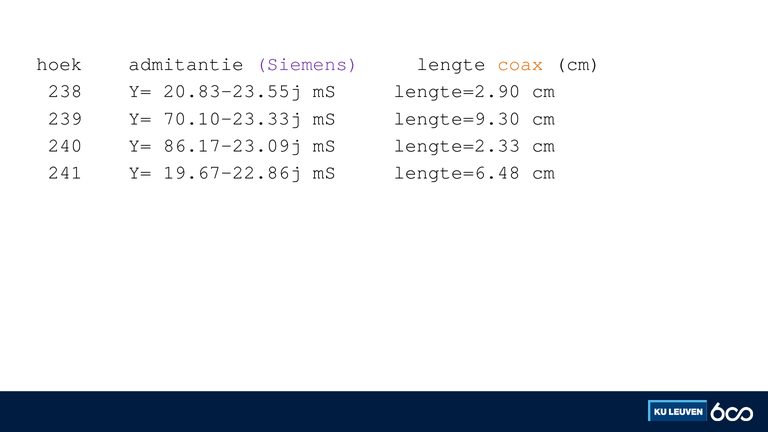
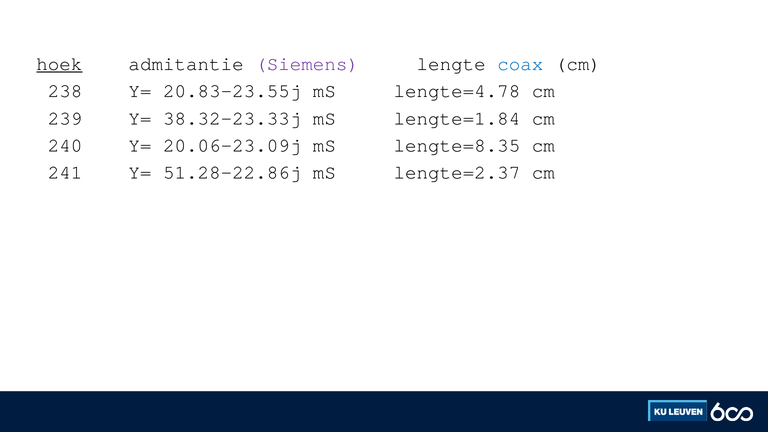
hoek underline: none -> present
coax colour: orange -> blue
lengte=2.90: lengte=2.90 -> lengte=4.78
70.10-23.33j: 70.10-23.33j -> 38.32-23.33j
lengte=9.30: lengte=9.30 -> lengte=1.84
86.17-23.09j: 86.17-23.09j -> 20.06-23.09j
lengte=2.33: lengte=2.33 -> lengte=8.35
19.67-22.86j: 19.67-22.86j -> 51.28-22.86j
lengte=6.48: lengte=6.48 -> lengte=2.37
